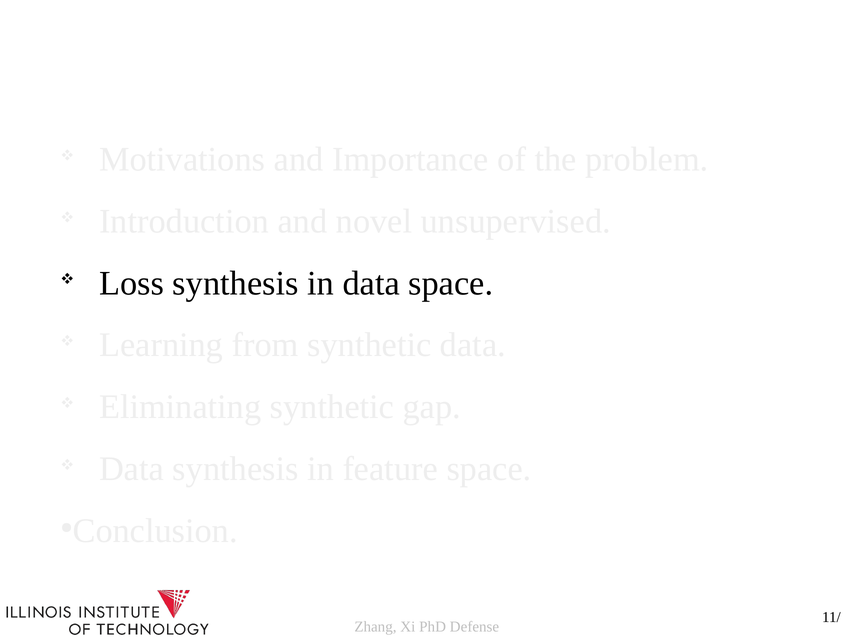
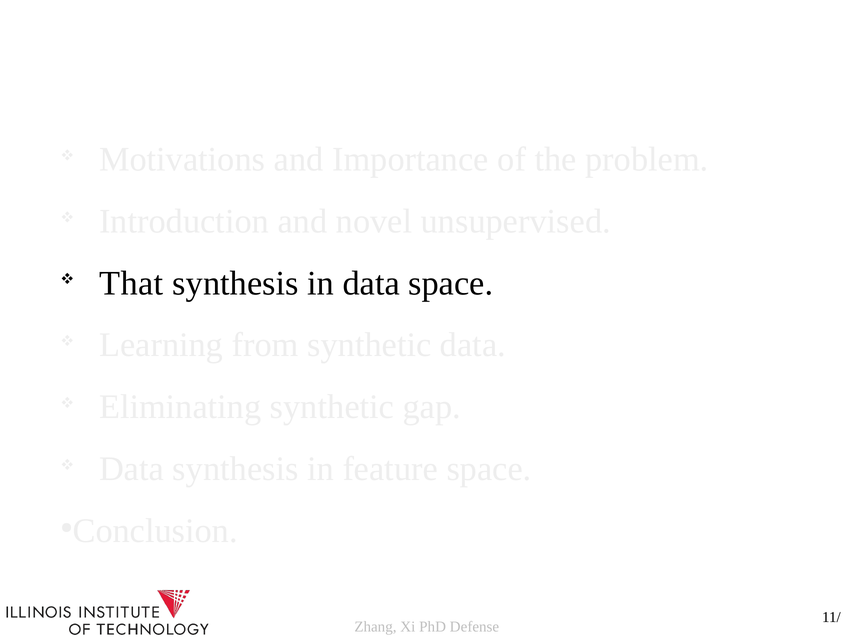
Loss: Loss -> That
